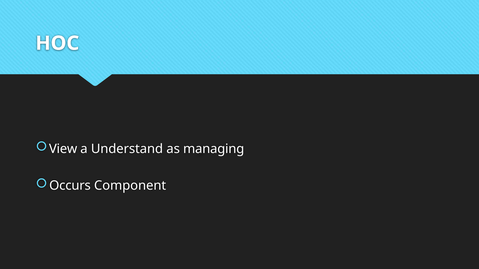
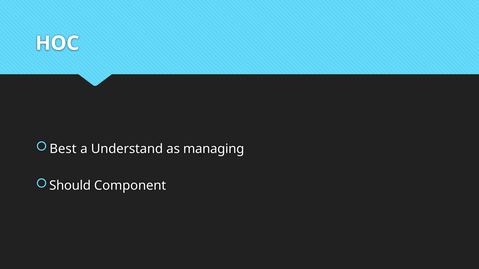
View: View -> Best
Occurs: Occurs -> Should
